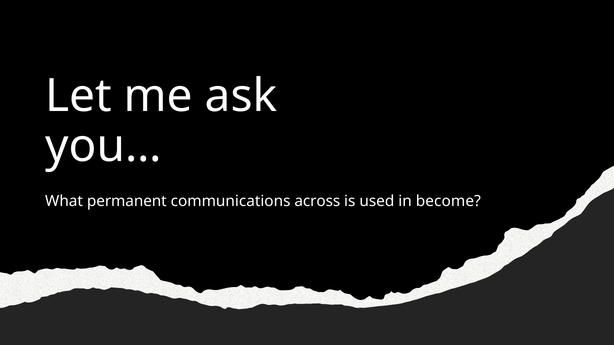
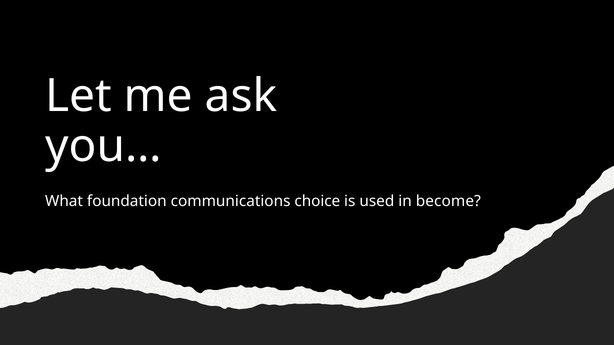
permanent: permanent -> foundation
across: across -> choice
